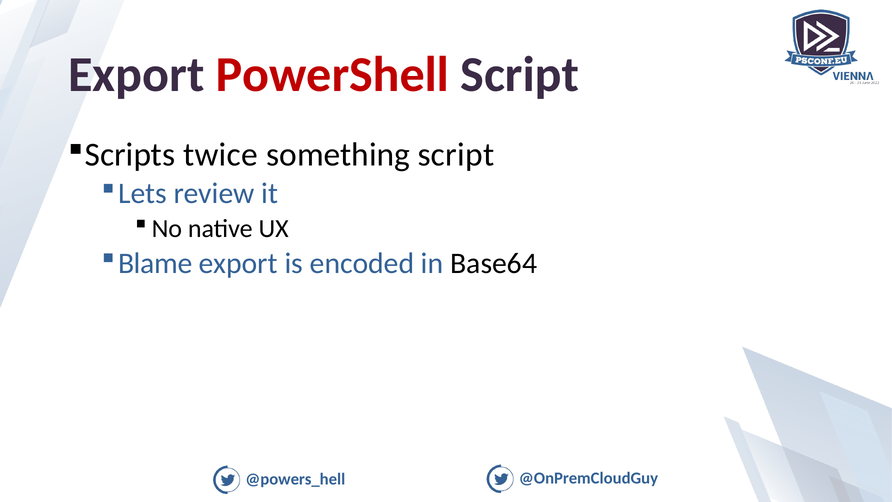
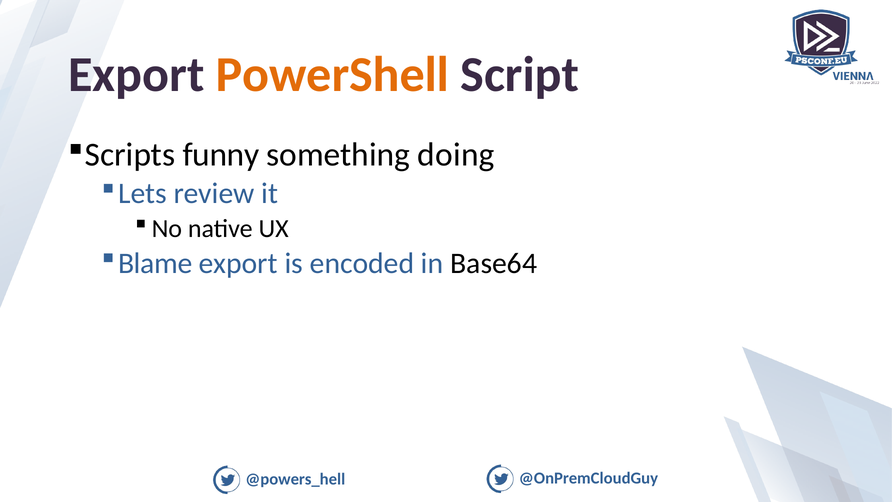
PowerShell colour: red -> orange
twice: twice -> funny
something script: script -> doing
